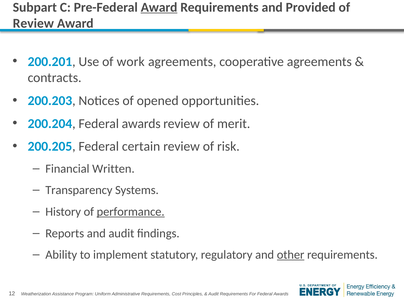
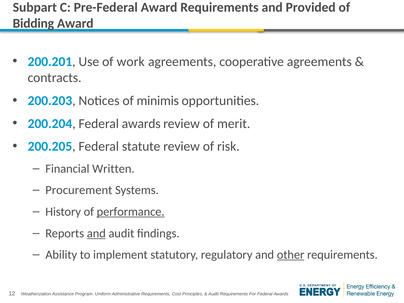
Award at (159, 7) underline: present -> none
Review at (33, 23): Review -> Bidding
opened: opened -> minimis
certain: certain -> statute
Transparency: Transparency -> Procurement
and at (96, 233) underline: none -> present
